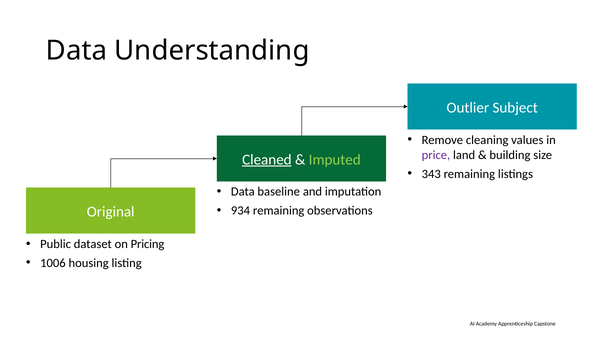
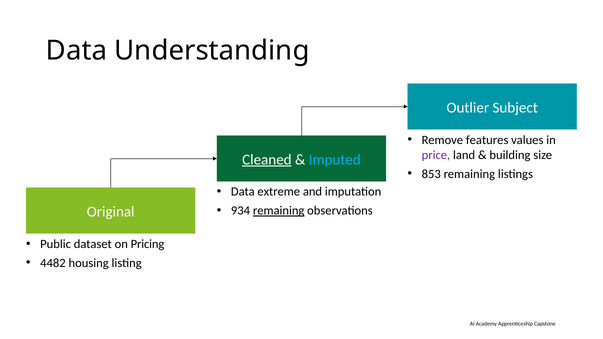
cleaning: cleaning -> features
Imputed colour: light green -> light blue
343: 343 -> 853
baseline: baseline -> extreme
remaining at (279, 211) underline: none -> present
1006: 1006 -> 4482
